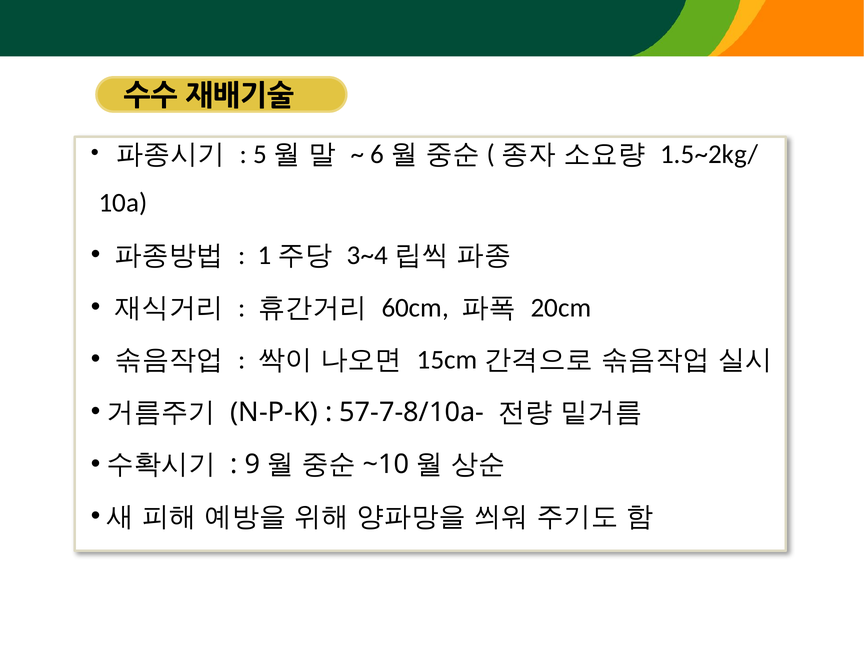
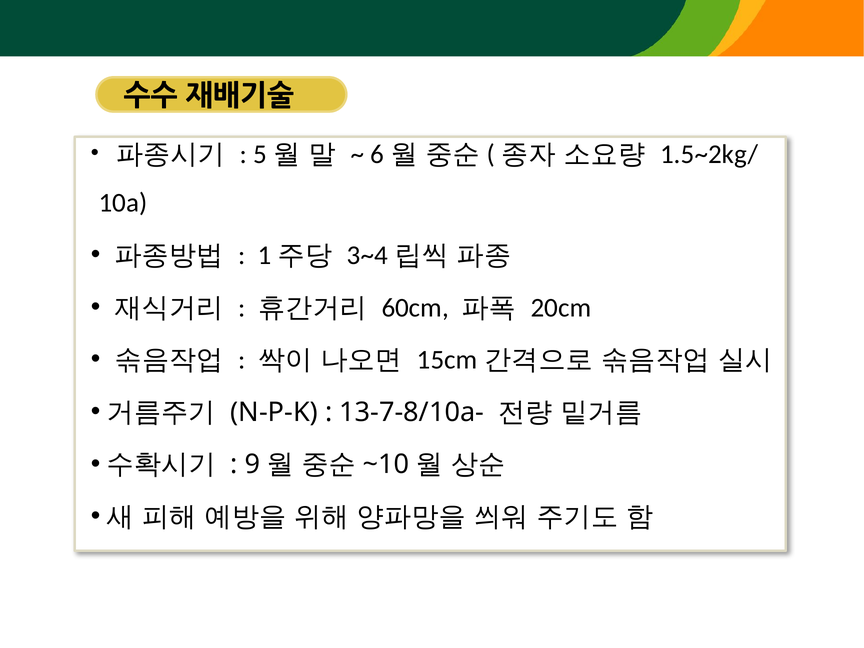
57-7-8/10a-: 57-7-8/10a- -> 13-7-8/10a-
